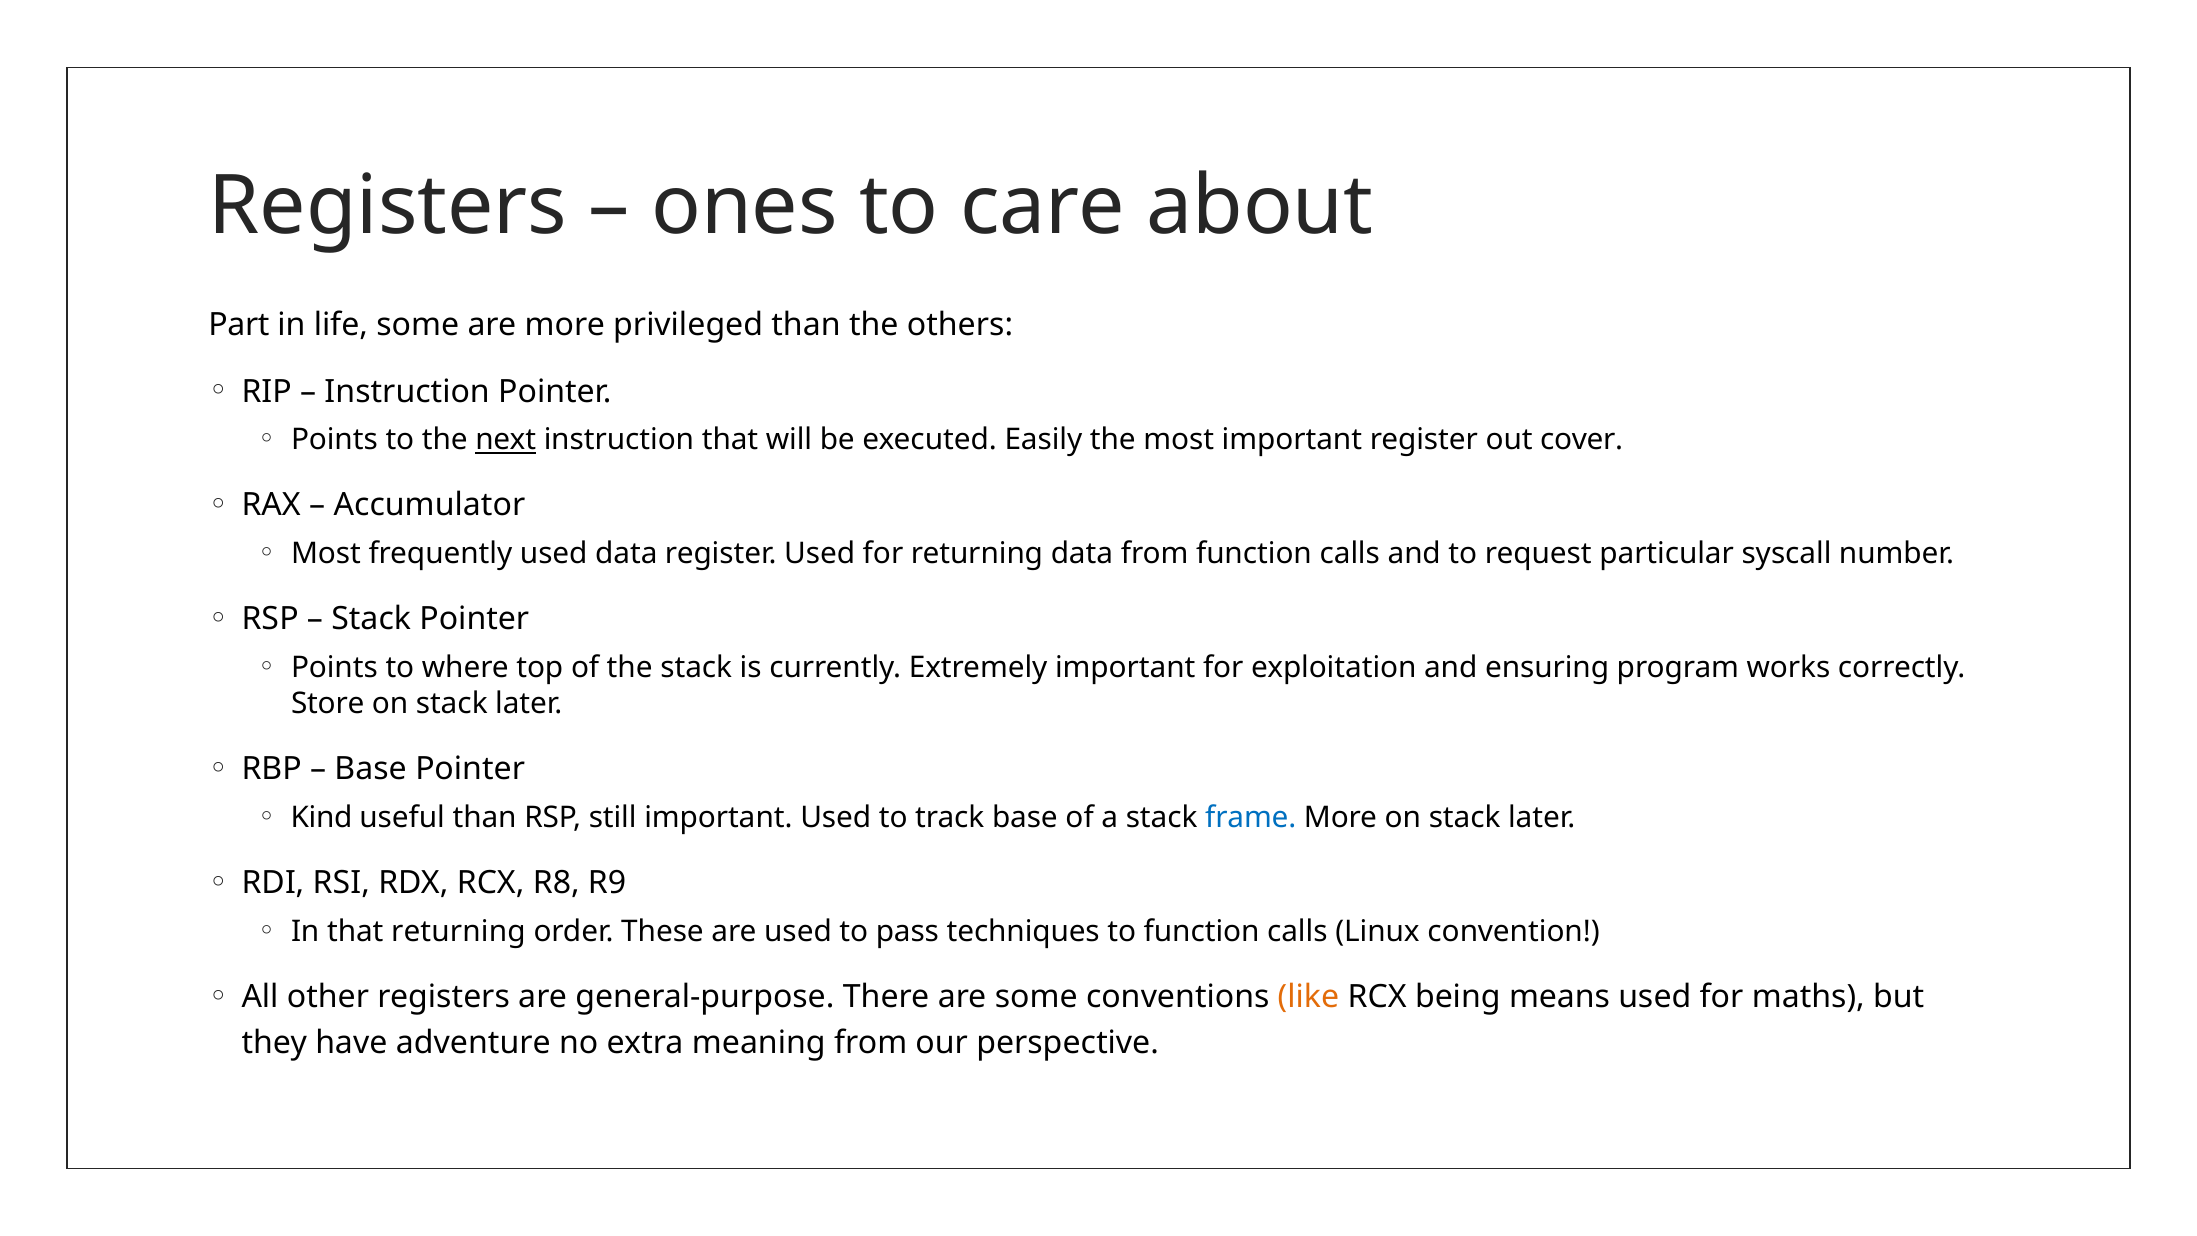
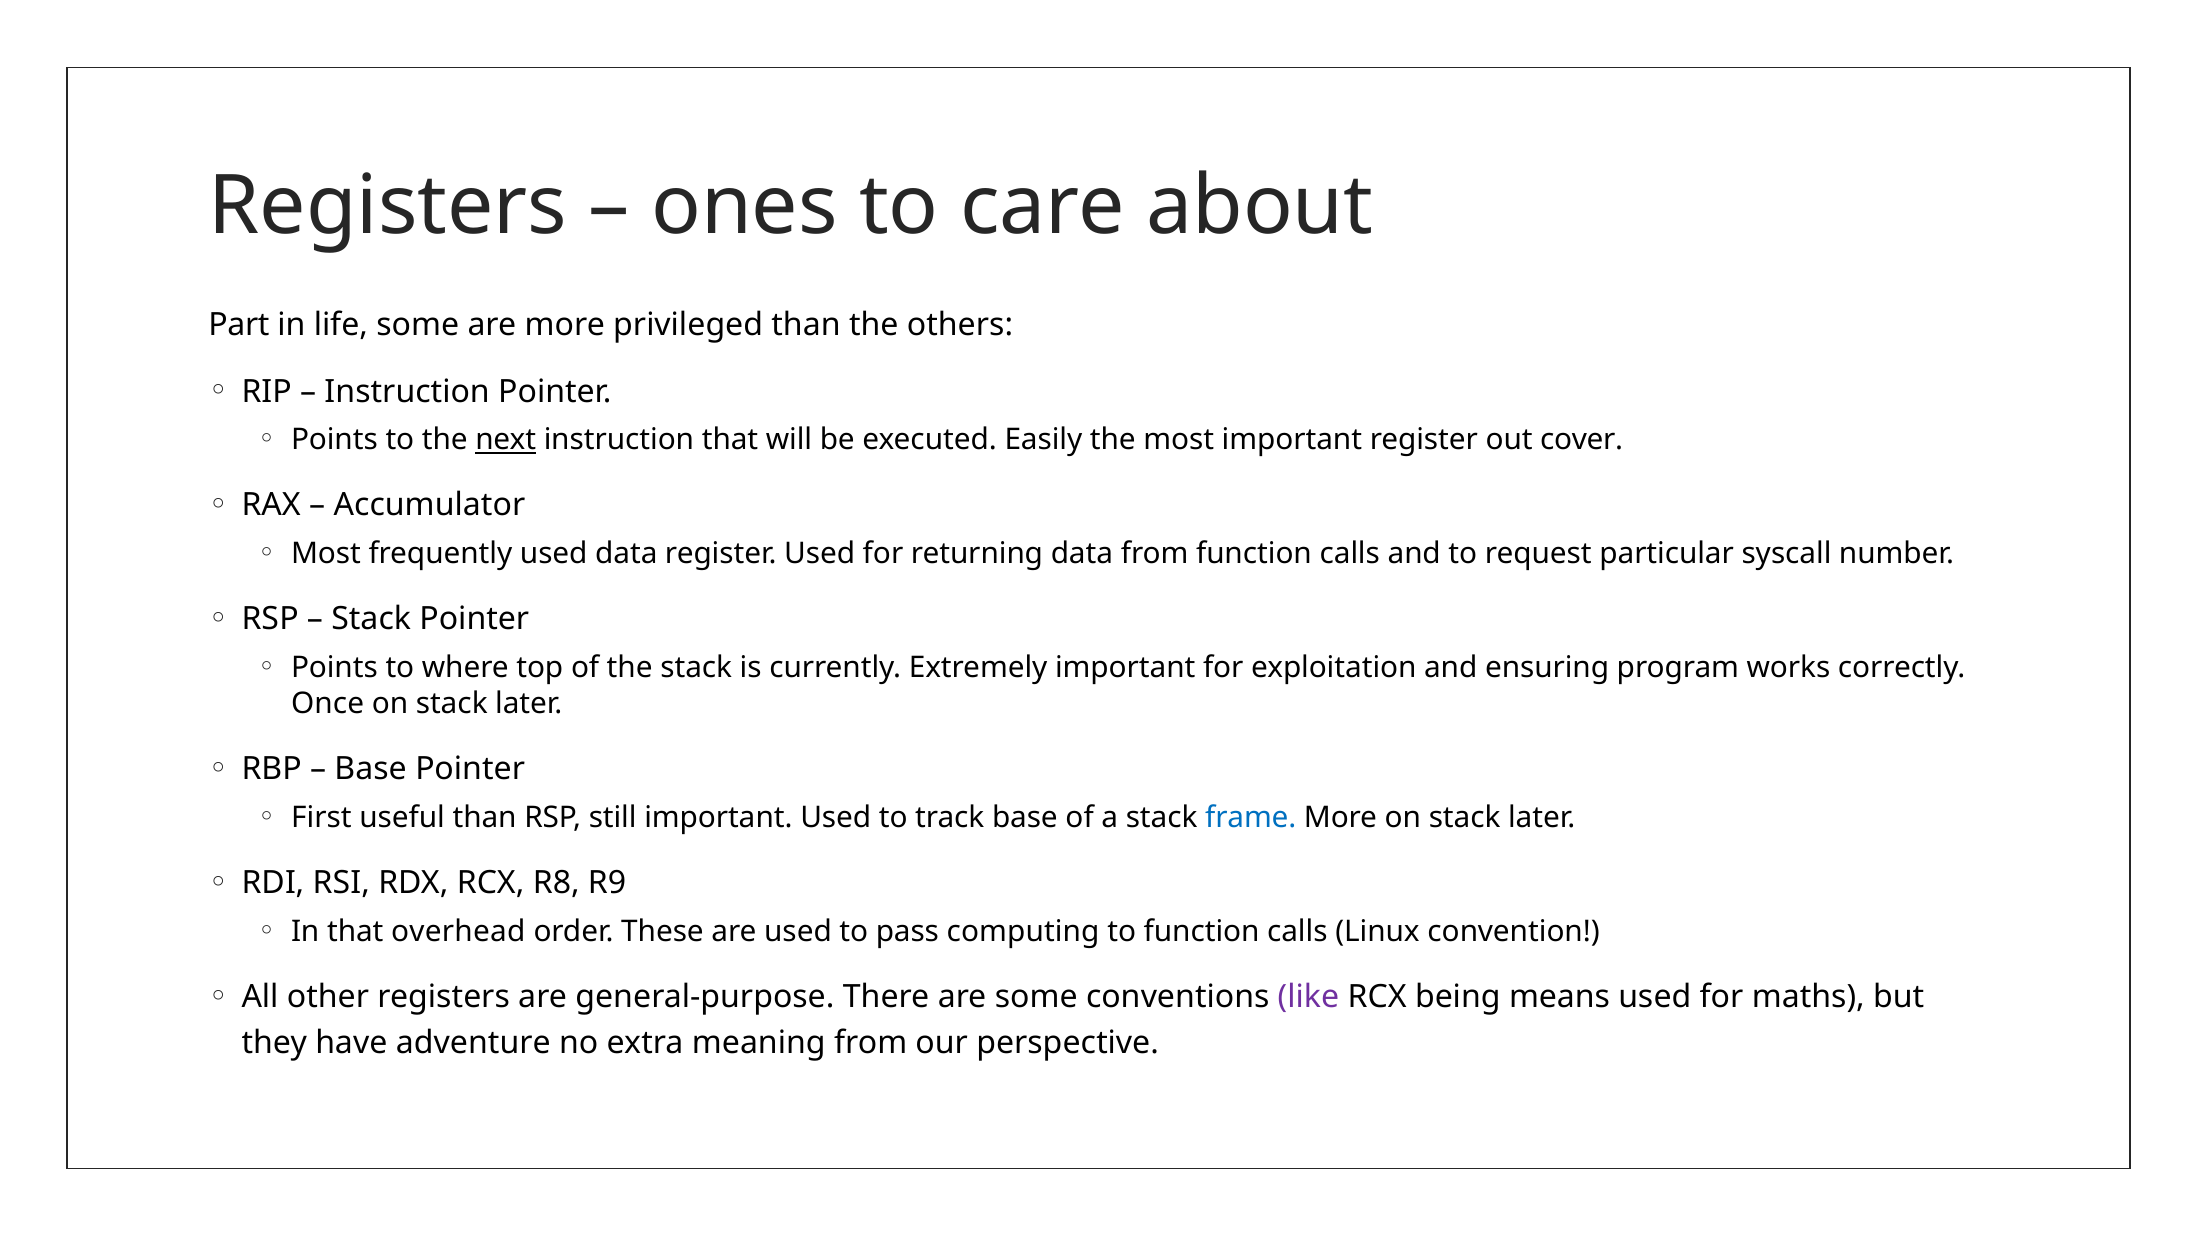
Store: Store -> Once
Kind: Kind -> First
that returning: returning -> overhead
techniques: techniques -> computing
like colour: orange -> purple
